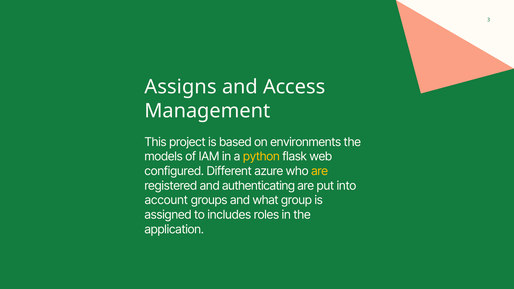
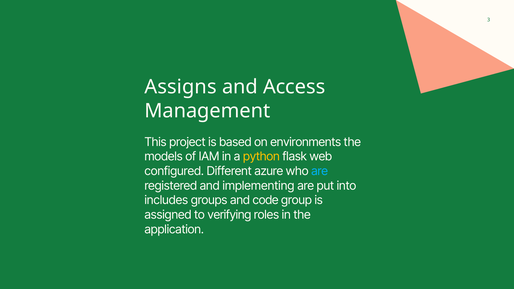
are at (320, 171) colour: yellow -> light blue
authenticating: authenticating -> implementing
account: account -> includes
what: what -> code
includes: includes -> verifying
